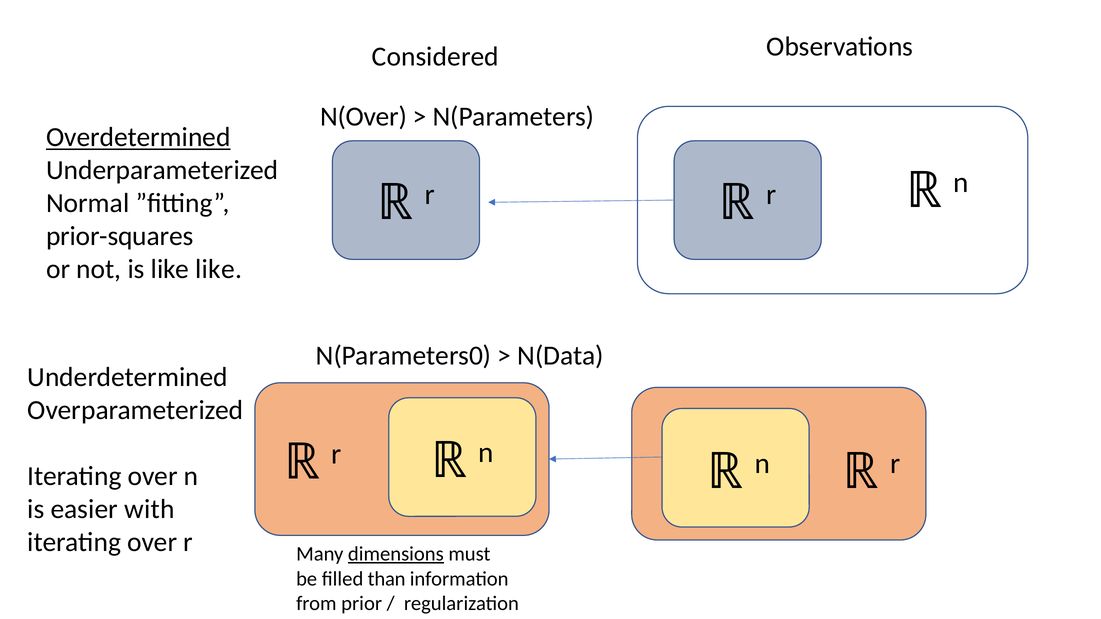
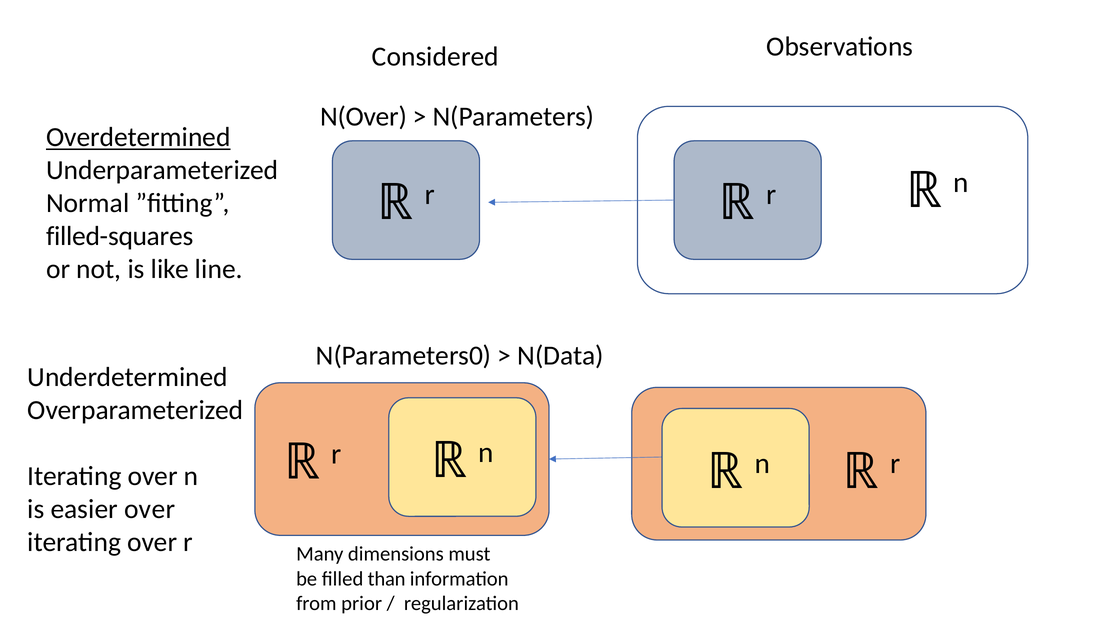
prior-squares: prior-squares -> filled-squares
like like: like -> line
easier with: with -> over
dimensions underline: present -> none
